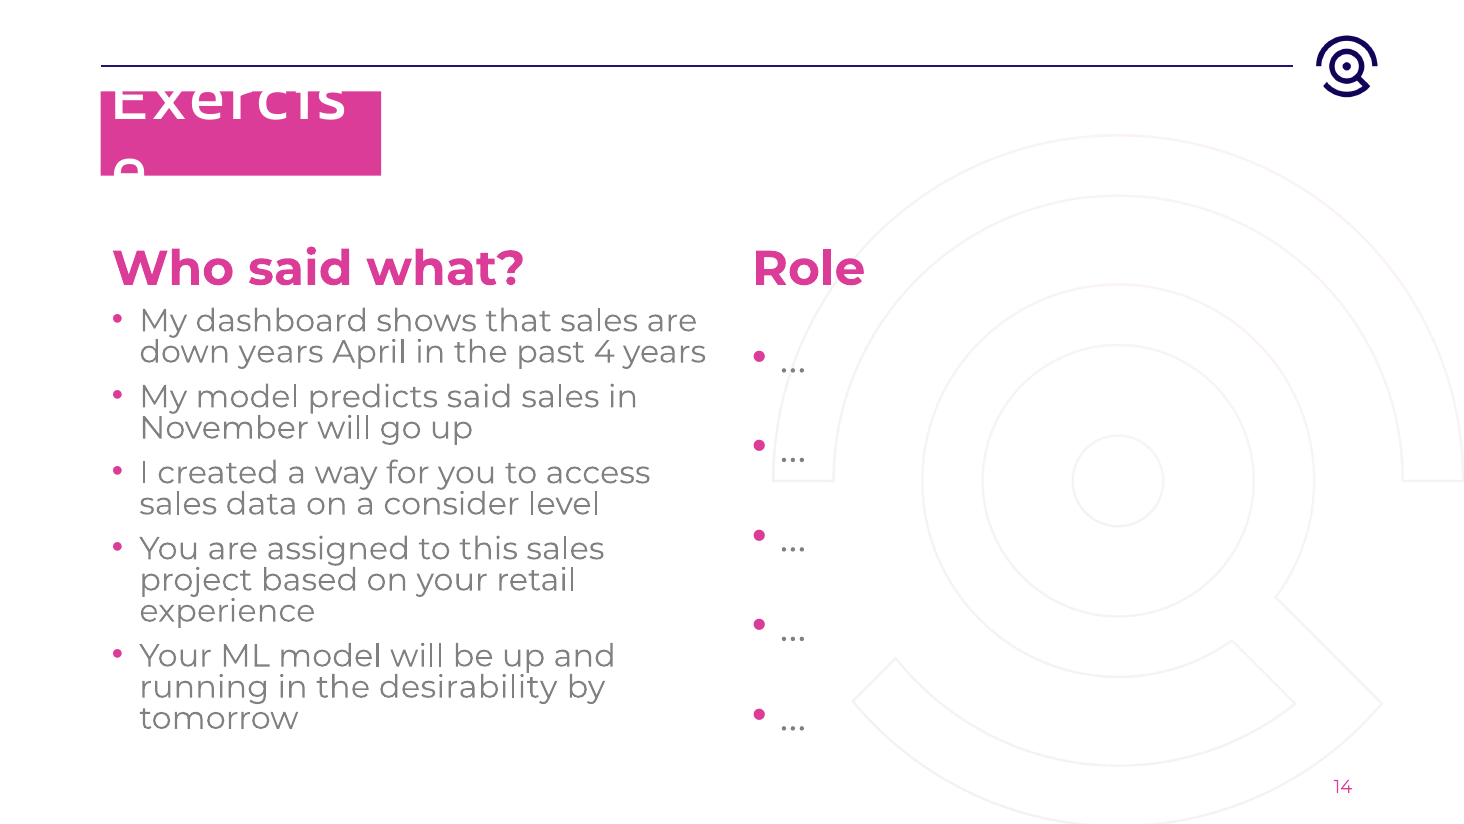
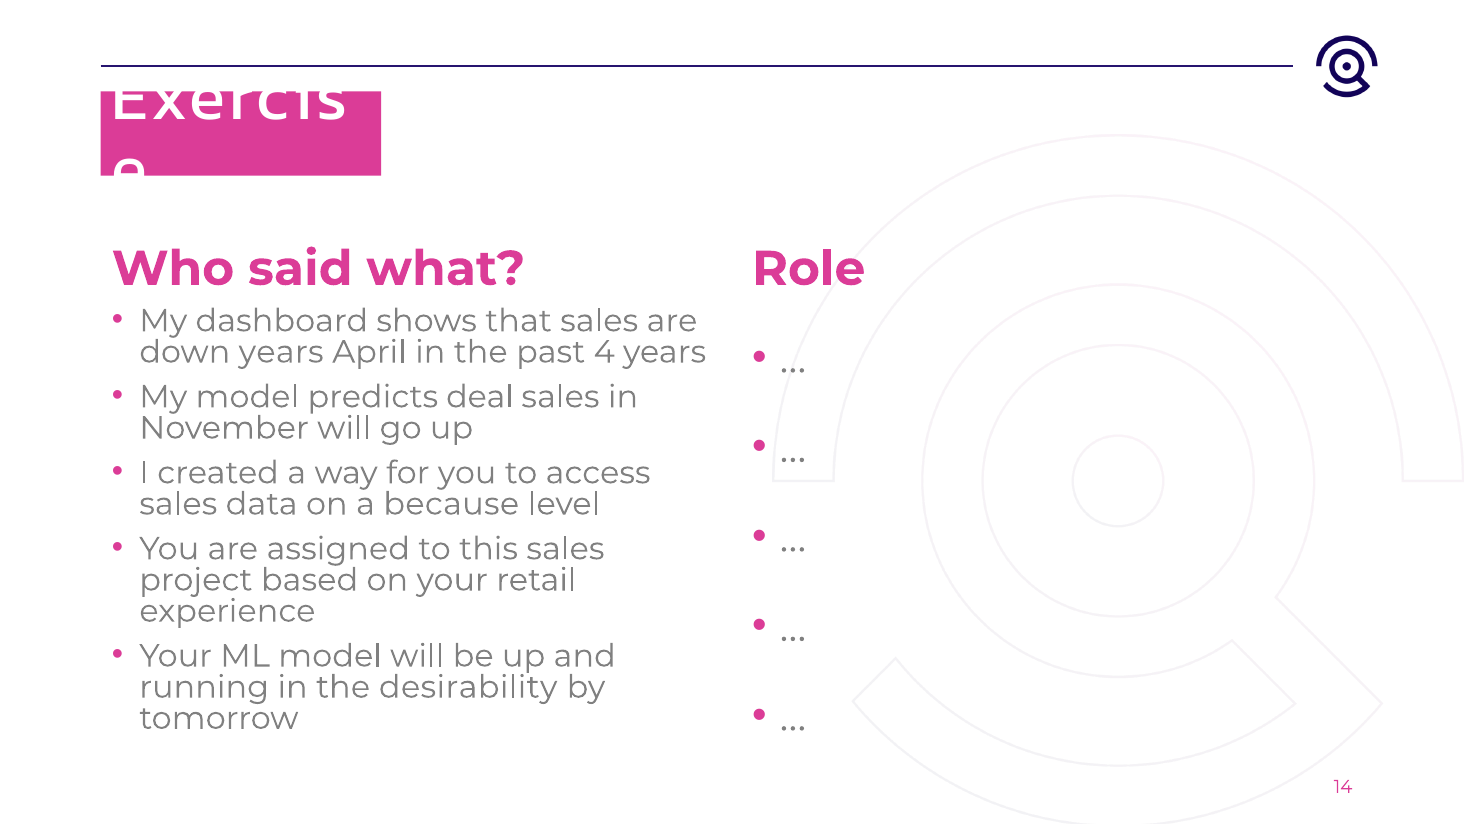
predicts said: said -> deal
consider: consider -> because
